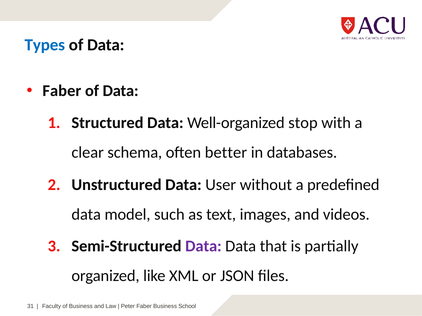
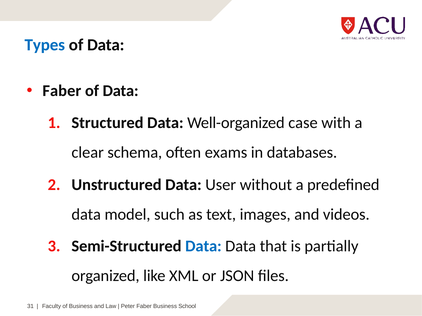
stop: stop -> case
better: better -> exams
Data at (203, 247) colour: purple -> blue
